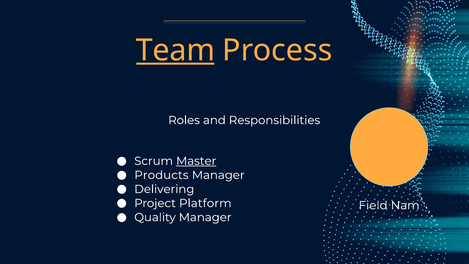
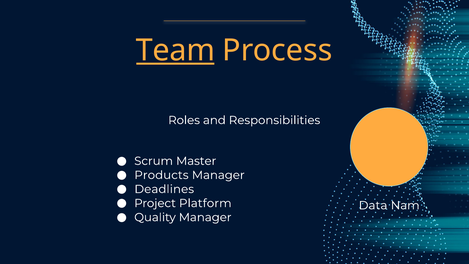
Master underline: present -> none
Delivering: Delivering -> Deadlines
Field: Field -> Data
